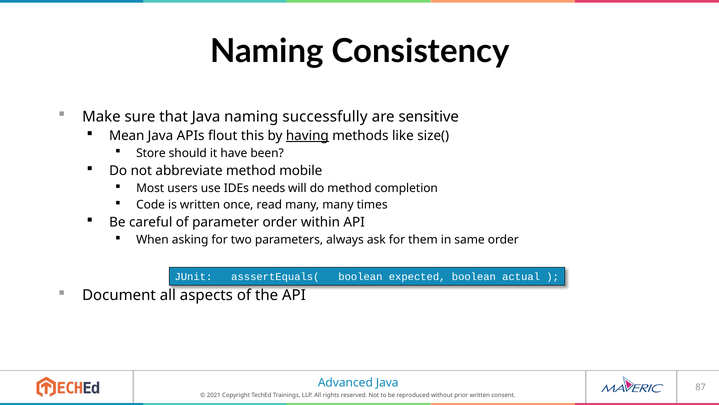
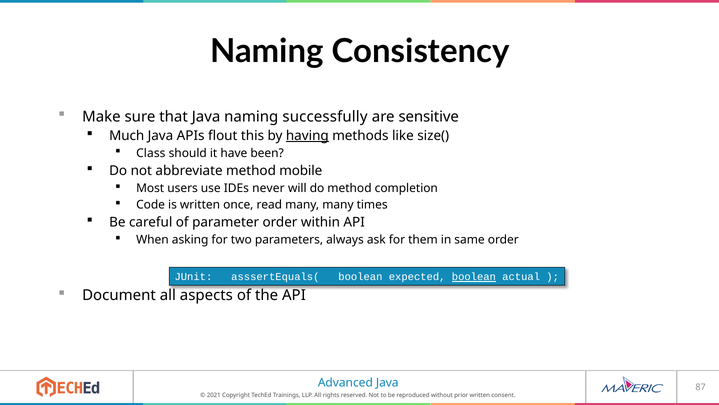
Mean: Mean -> Much
Store: Store -> Class
needs: needs -> never
boolean at (474, 277) underline: none -> present
